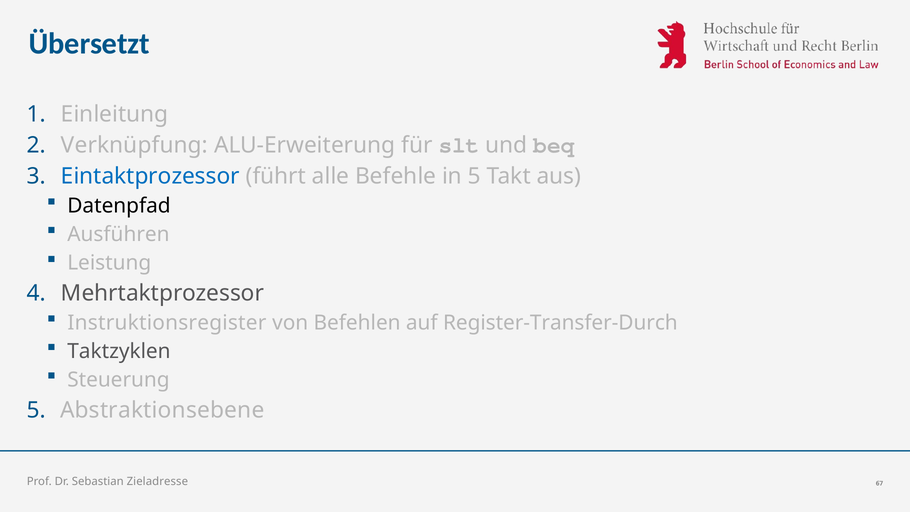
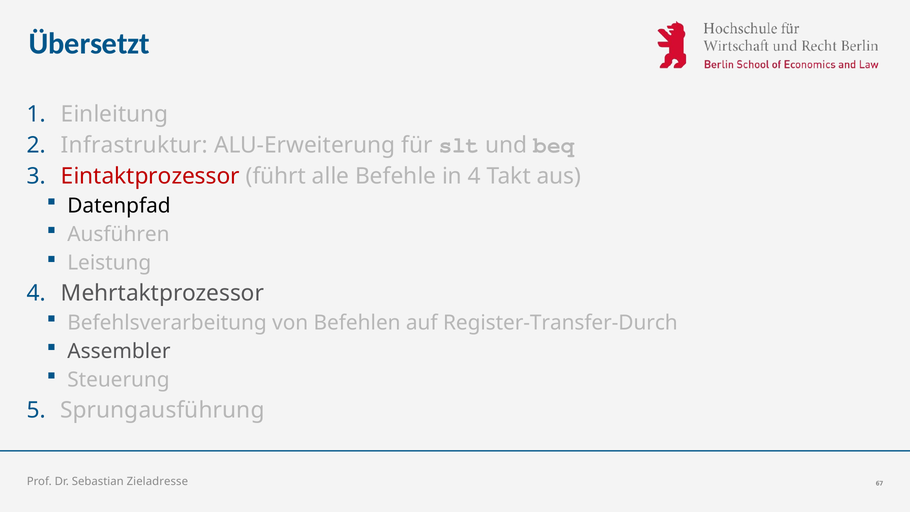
Verknüpfung: Verknüpfung -> Infrastruktur
Eintaktprozessor colour: blue -> red
in 5: 5 -> 4
Instruktionsregister: Instruktionsregister -> Befehlsverarbeitung
Taktzyklen: Taktzyklen -> Assembler
Abstraktionsebene: Abstraktionsebene -> Sprungausführung
